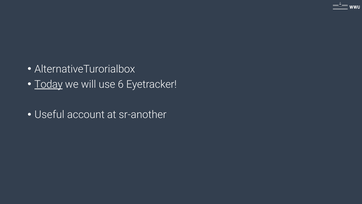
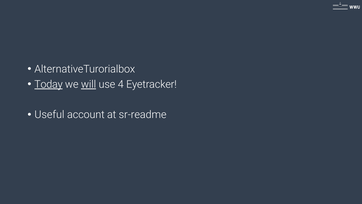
will underline: none -> present
6: 6 -> 4
sr-another: sr-another -> sr-readme
